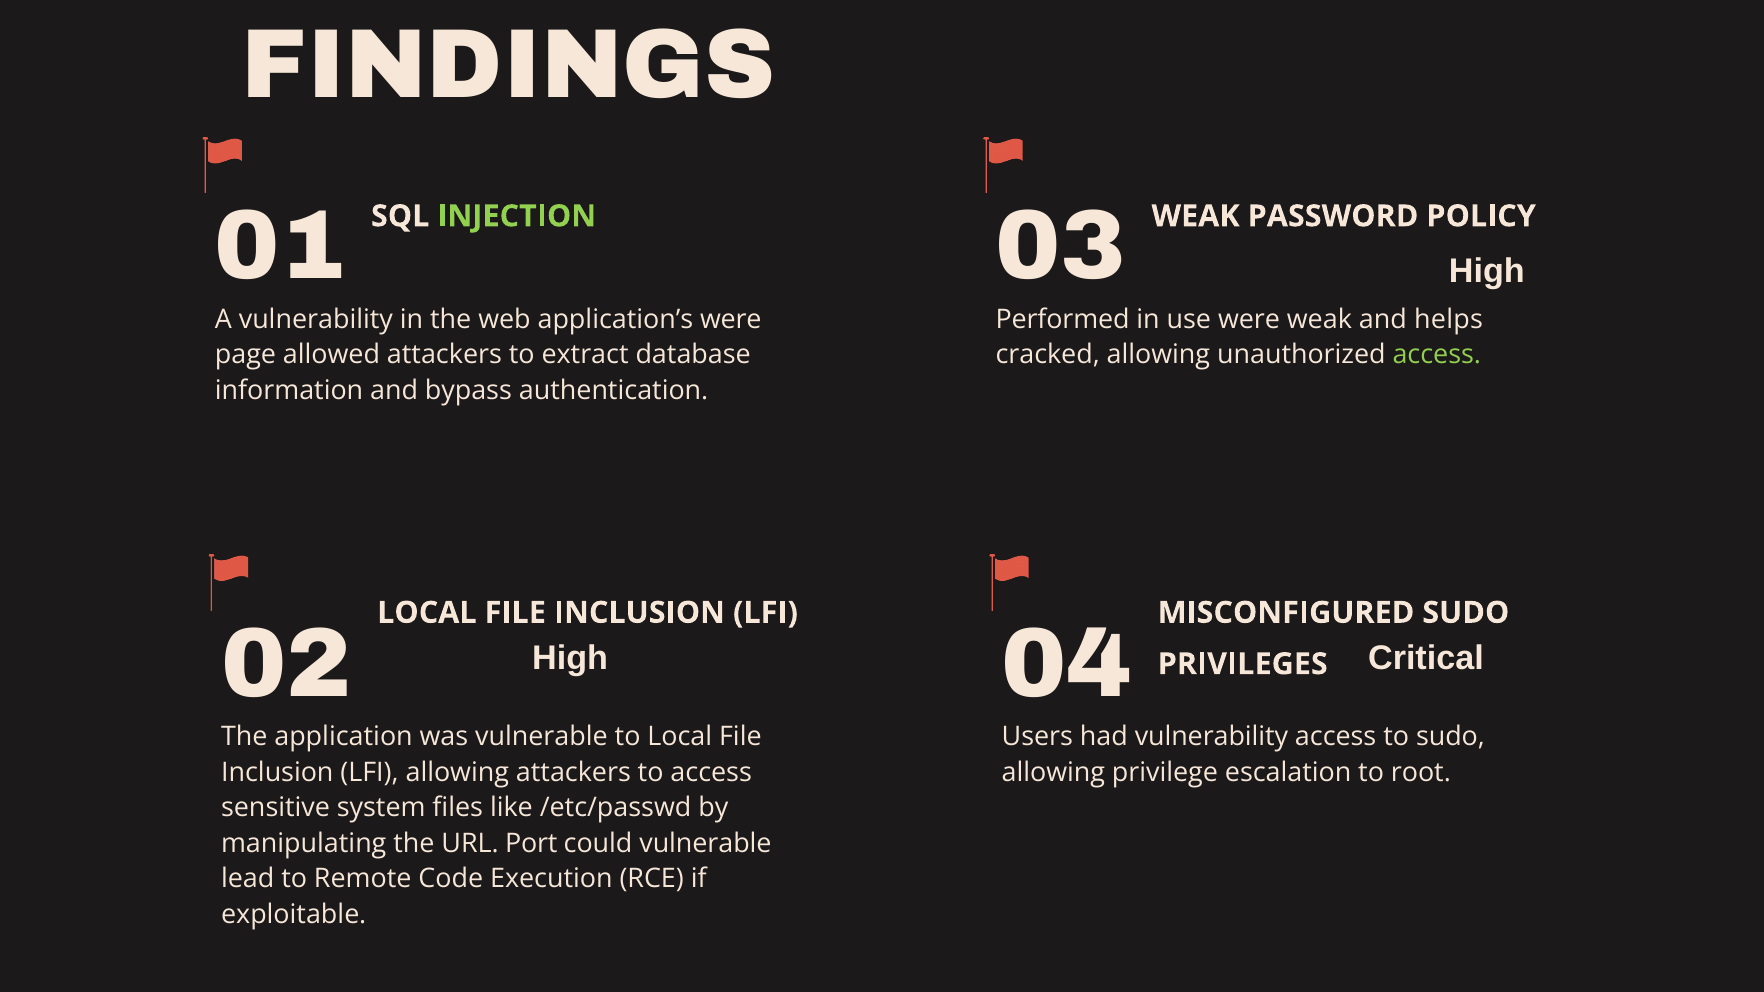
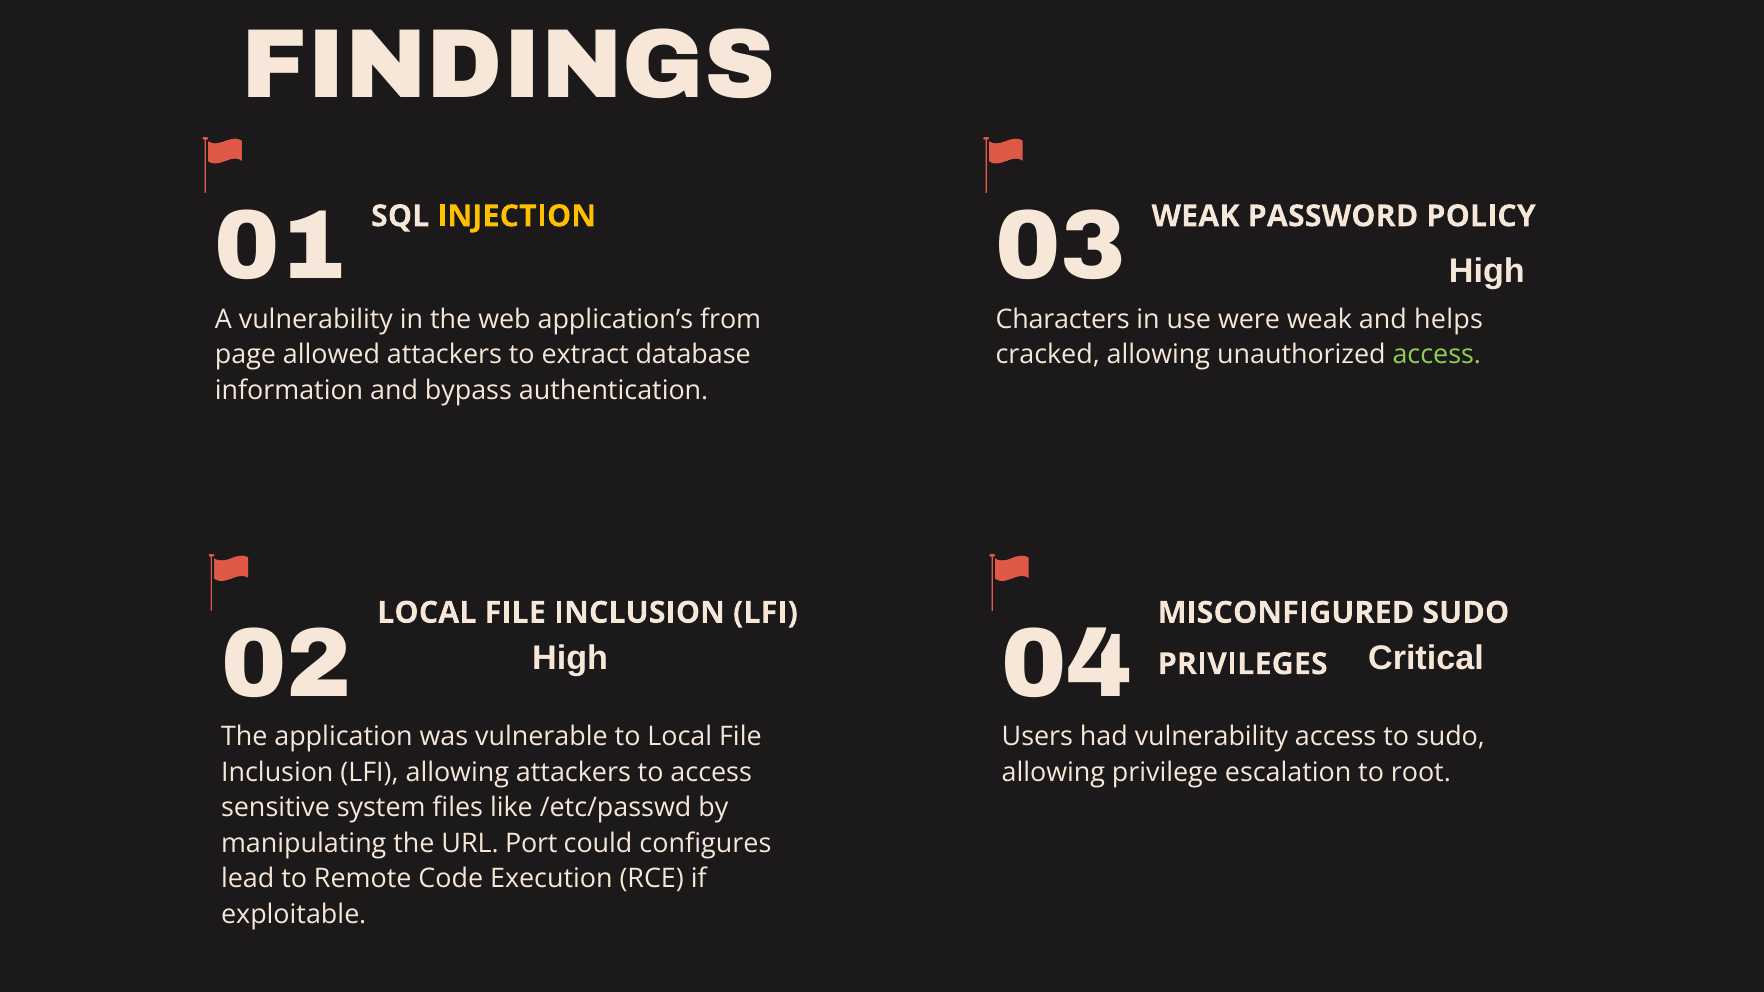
INJECTION colour: light green -> yellow
application’s were: were -> from
Performed: Performed -> Characters
could vulnerable: vulnerable -> configures
